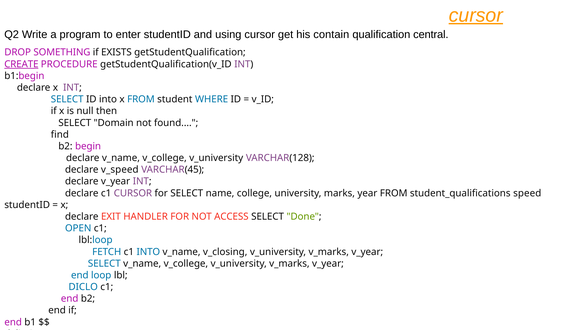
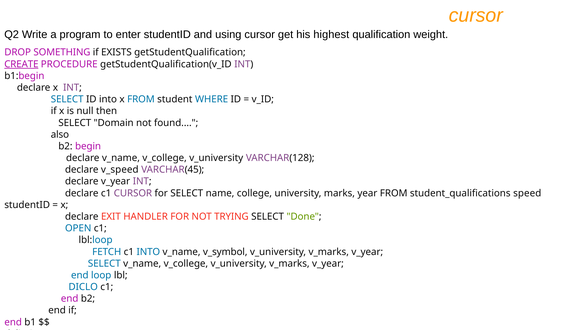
cursor at (476, 15) underline: present -> none
contain: contain -> highest
central: central -> weight
find: find -> also
ACCESS: ACCESS -> TRYING
v_closing: v_closing -> v_symbol
